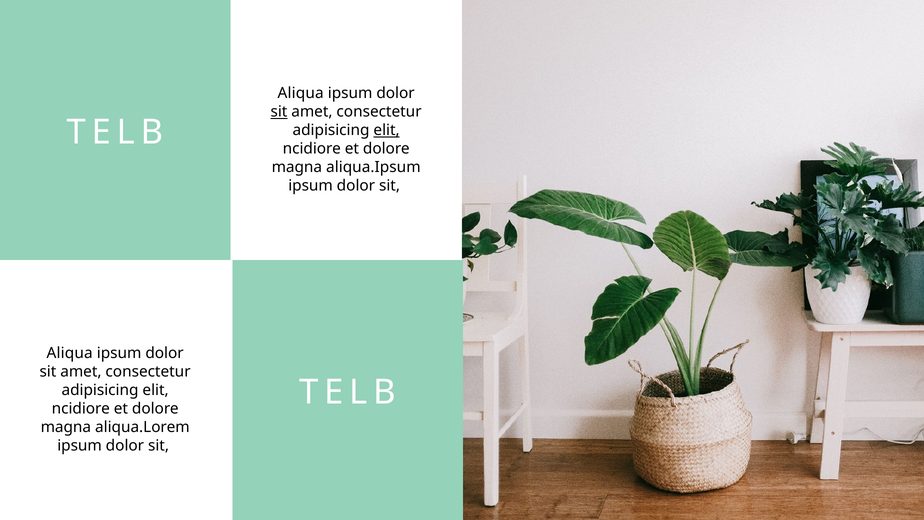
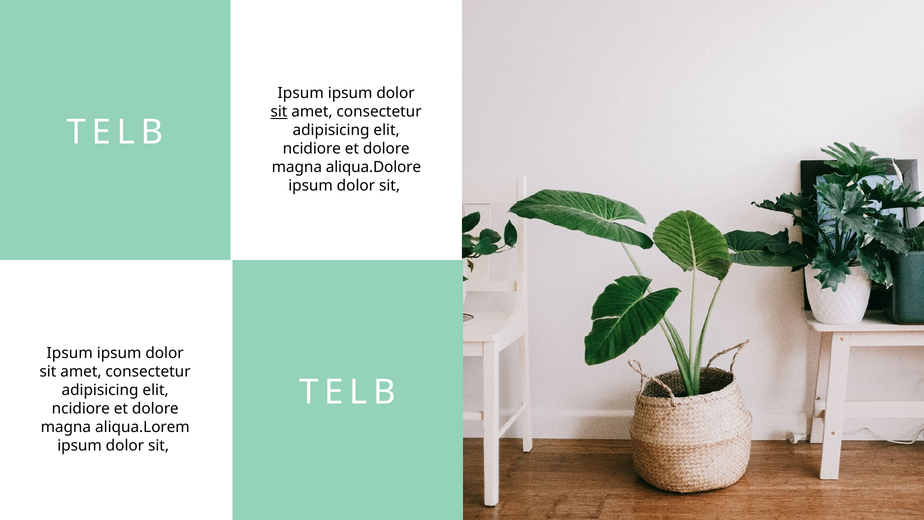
Aliqua at (301, 93): Aliqua -> Ipsum
elit at (387, 130) underline: present -> none
aliqua.Ipsum: aliqua.Ipsum -> aliqua.Dolore
Aliqua at (70, 353): Aliqua -> Ipsum
